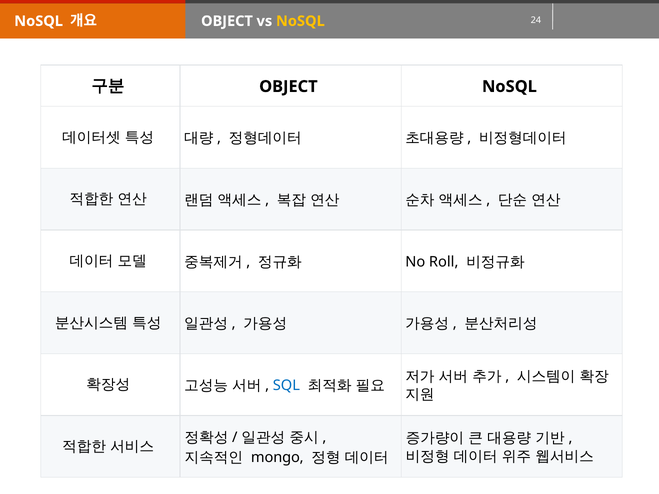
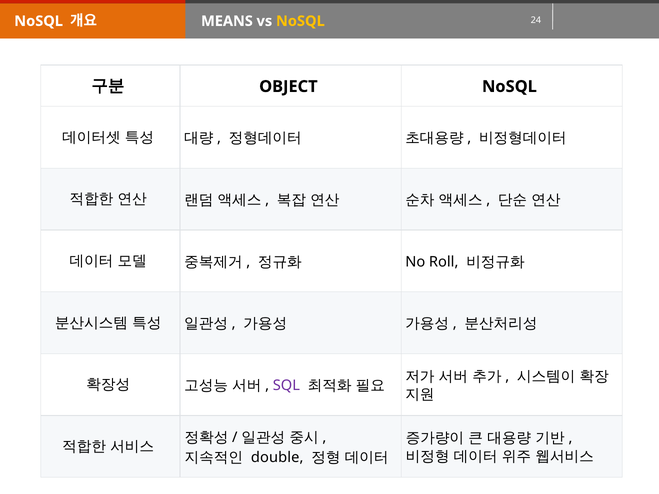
OBJECT at (227, 21): OBJECT -> MEANS
SQL colour: blue -> purple
mongo: mongo -> double
